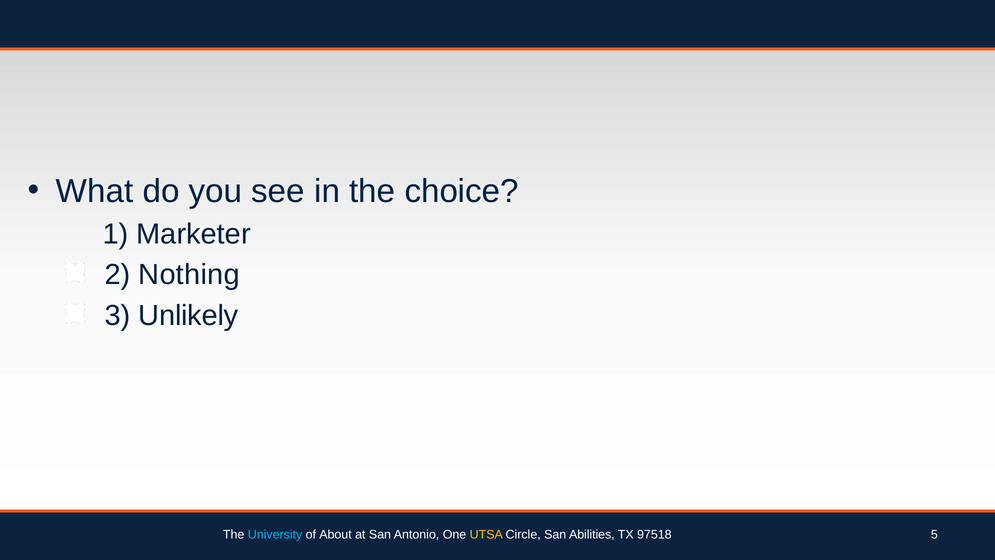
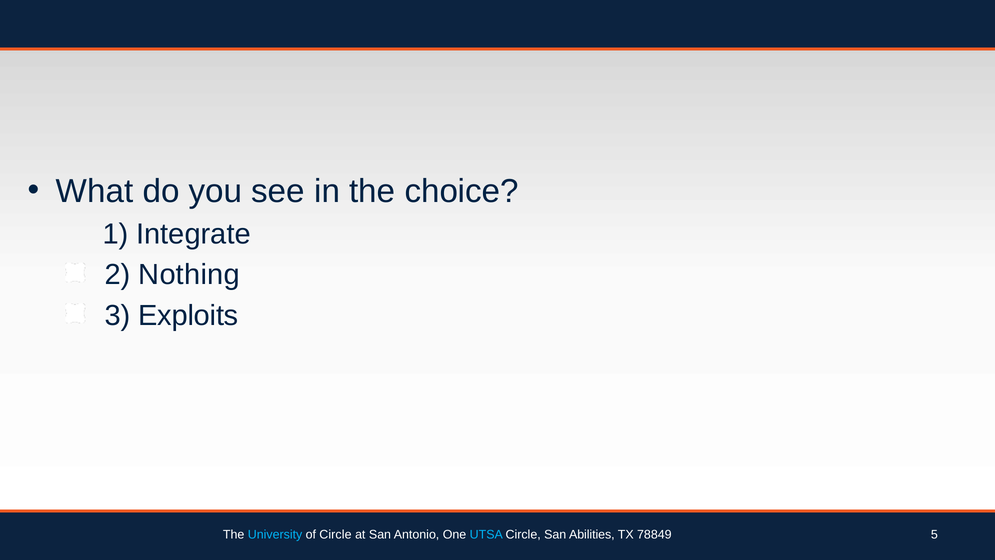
Marketer: Marketer -> Integrate
Unlikely: Unlikely -> Exploits
of About: About -> Circle
UTSA colour: yellow -> light blue
97518: 97518 -> 78849
